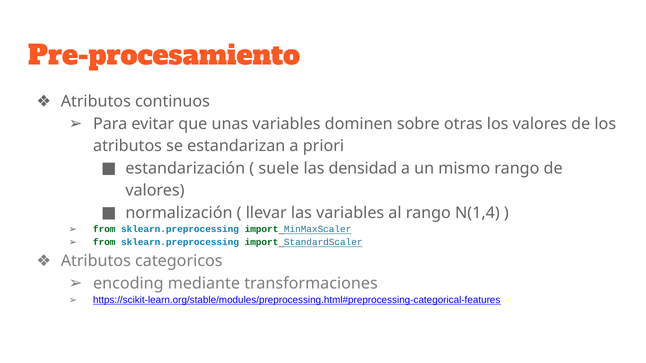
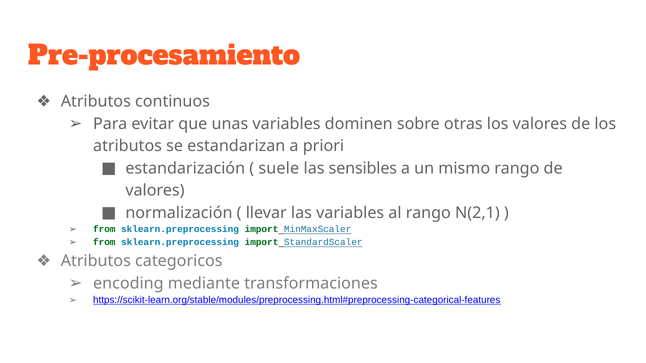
densidad: densidad -> sensibles
N(1,4: N(1,4 -> N(2,1
